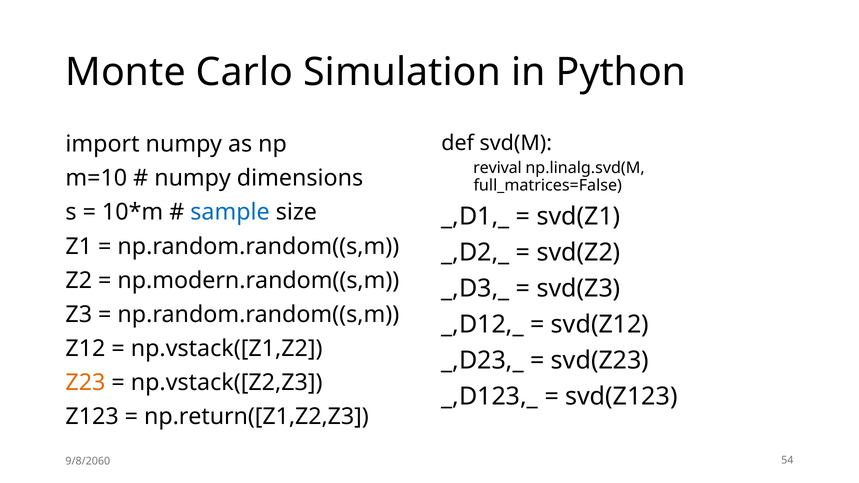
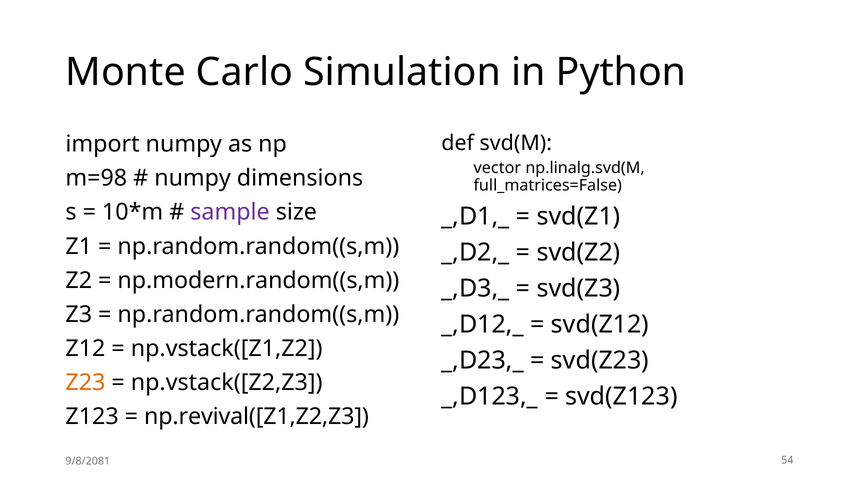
revival: revival -> vector
m=10: m=10 -> m=98
sample colour: blue -> purple
np.return([Z1,Z2,Z3: np.return([Z1,Z2,Z3 -> np.revival([Z1,Z2,Z3
9/8/2060: 9/8/2060 -> 9/8/2081
